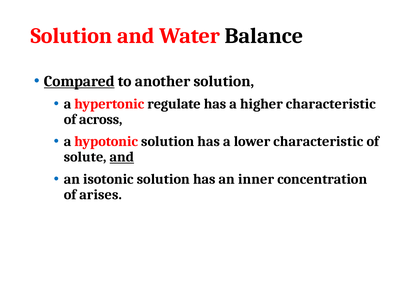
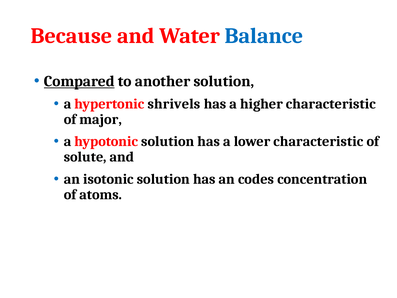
Solution at (71, 36): Solution -> Because
Balance colour: black -> blue
regulate: regulate -> shrivels
across: across -> major
and at (122, 157) underline: present -> none
inner: inner -> codes
arises: arises -> atoms
